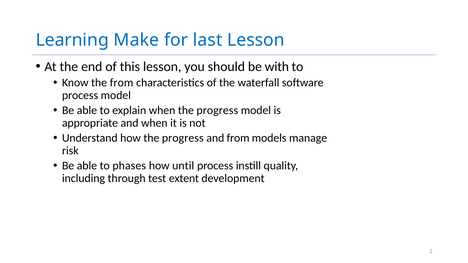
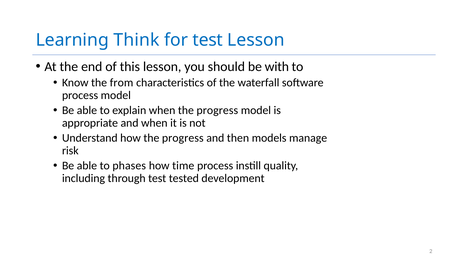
Make: Make -> Think
for last: last -> test
and from: from -> then
until: until -> time
extent: extent -> tested
